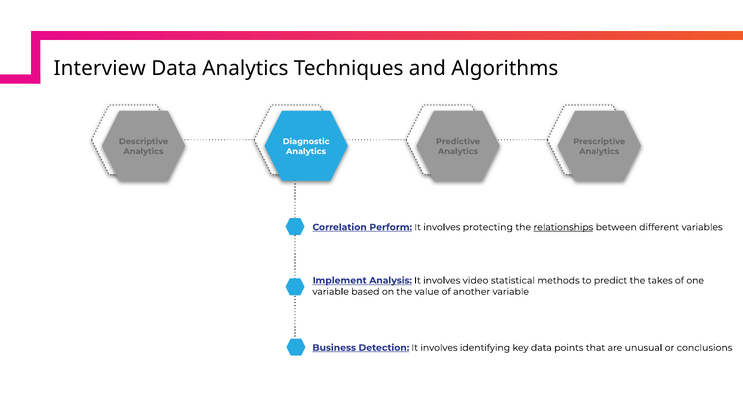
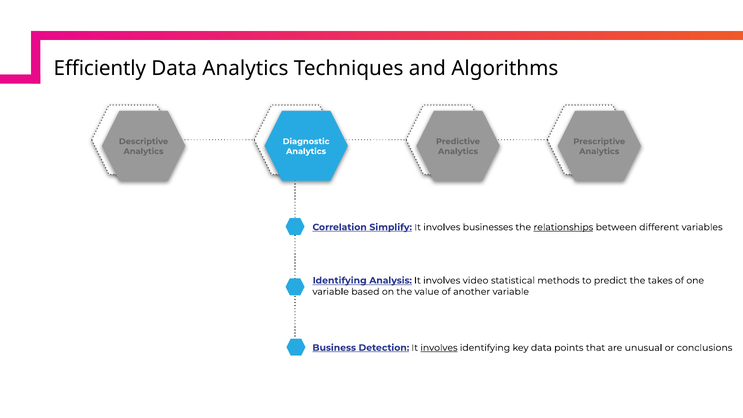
Interview: Interview -> Efficiently
Perform: Perform -> Simplify
protecting: protecting -> businesses
Implement at (340, 280): Implement -> Identifying
involves at (439, 348) underline: none -> present
